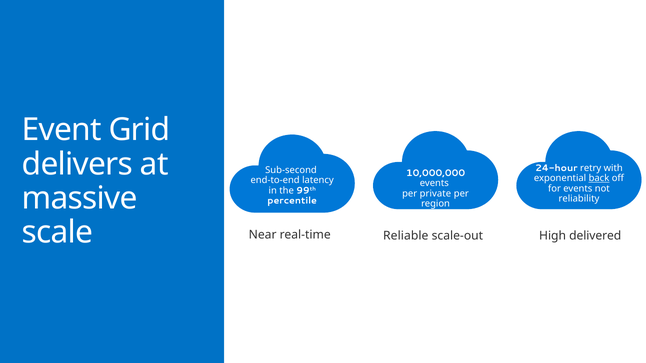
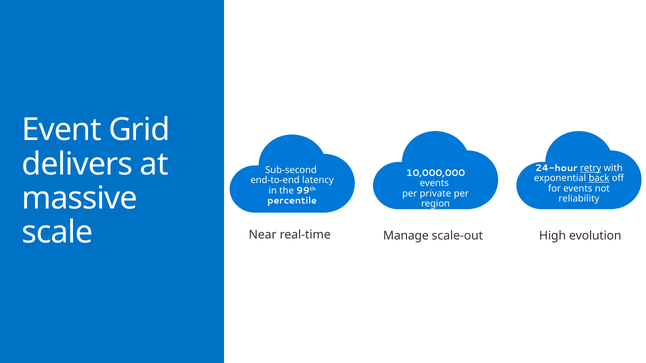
retry underline: none -> present
delivered: delivered -> evolution
Reliable: Reliable -> Manage
